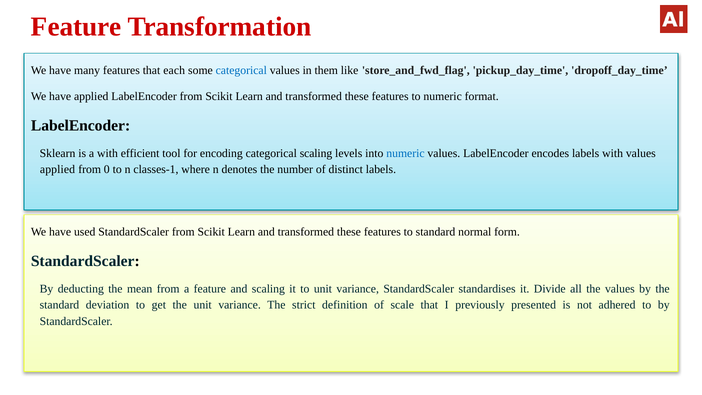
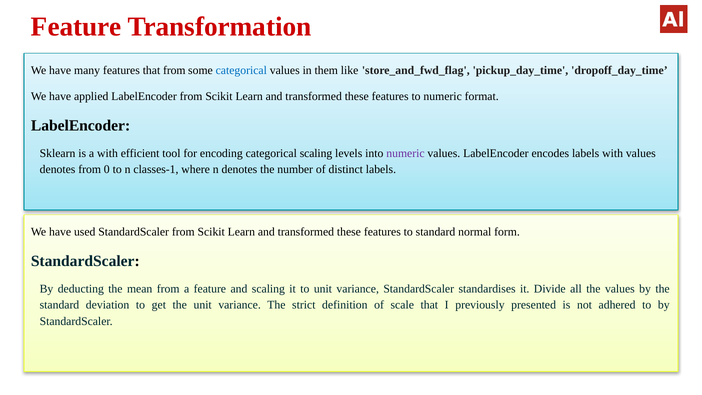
that each: each -> from
numeric at (405, 153) colour: blue -> purple
applied at (58, 170): applied -> denotes
